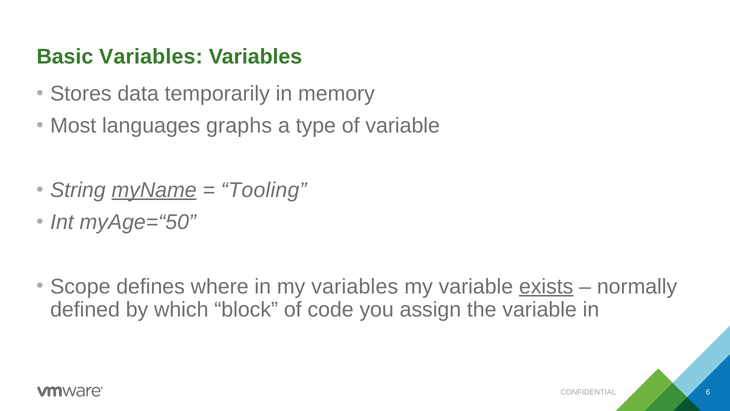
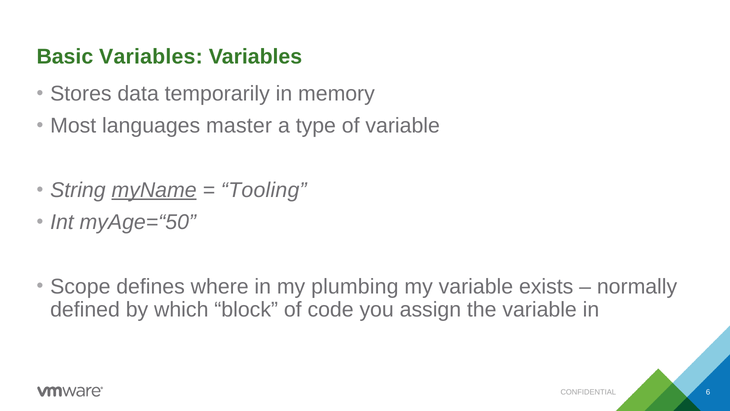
graphs: graphs -> master
my variables: variables -> plumbing
exists underline: present -> none
